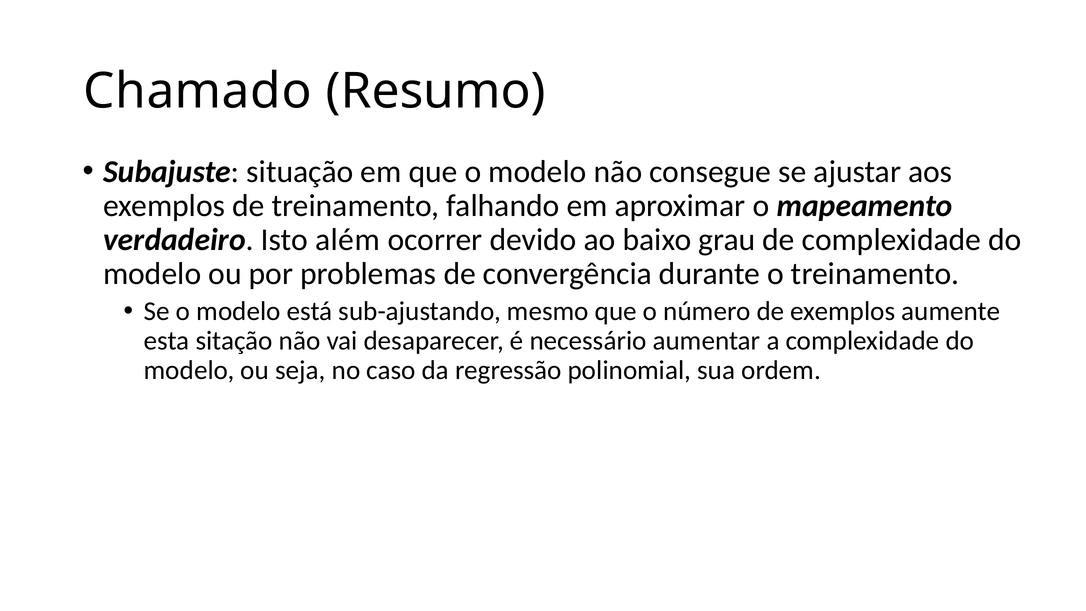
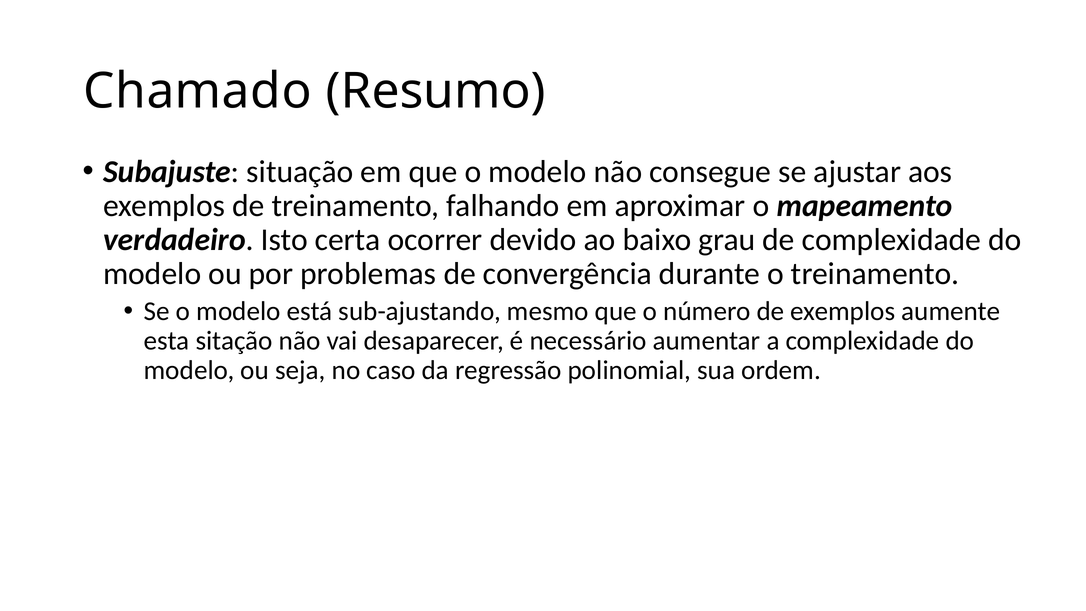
além: além -> certa
